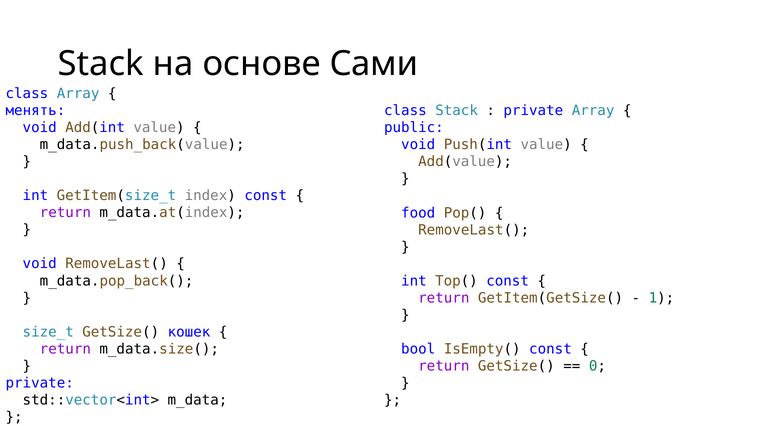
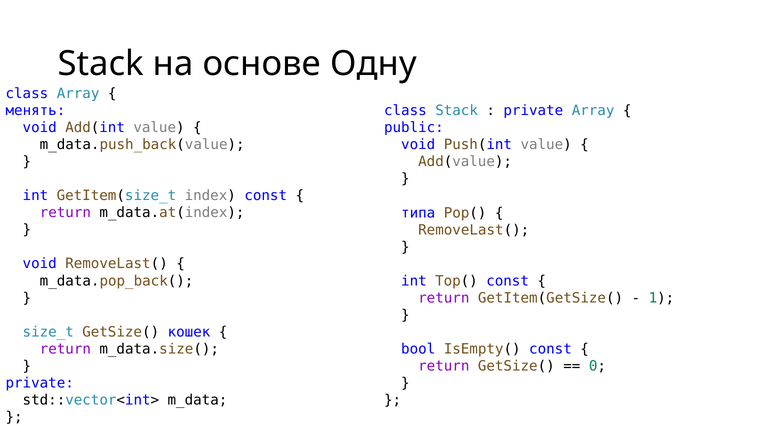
Сами: Сами -> Одну
food: food -> типа
